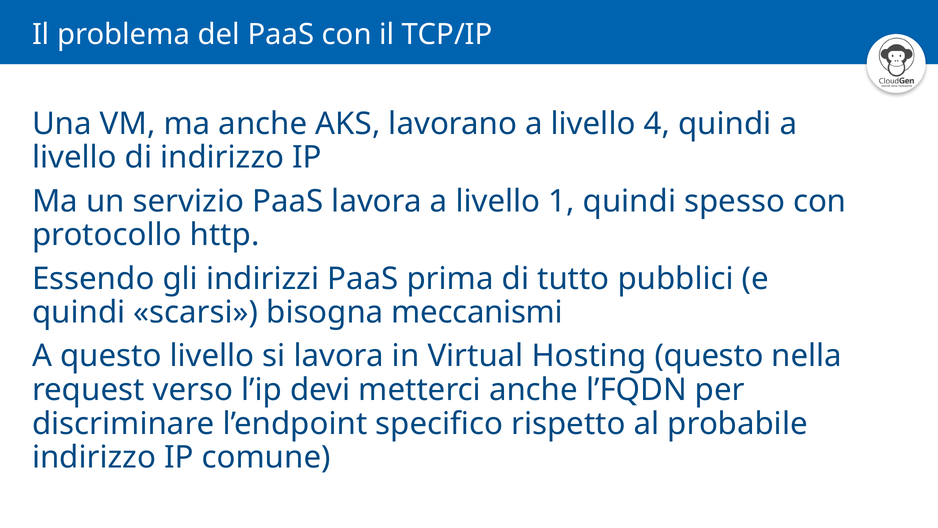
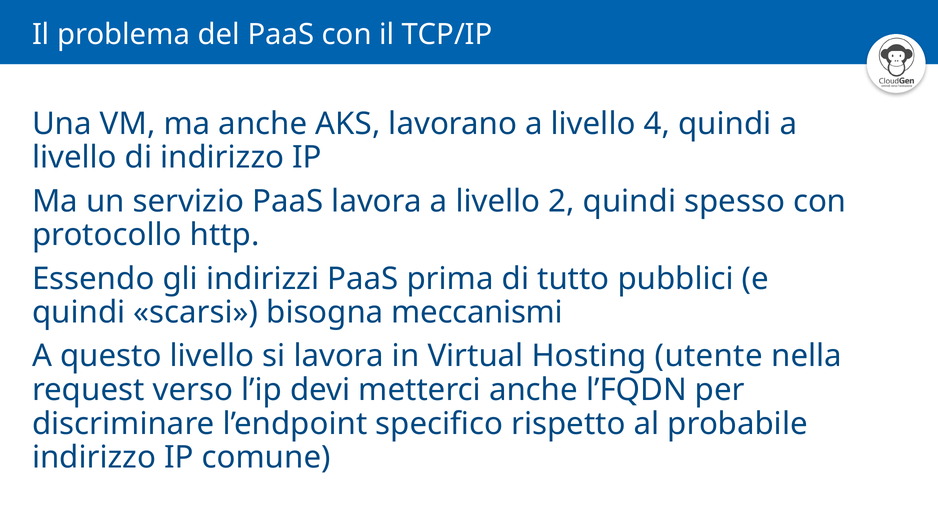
1: 1 -> 2
Hosting questo: questo -> utente
